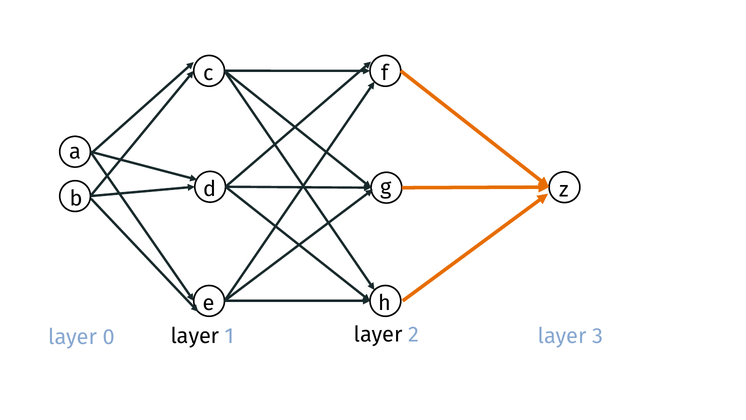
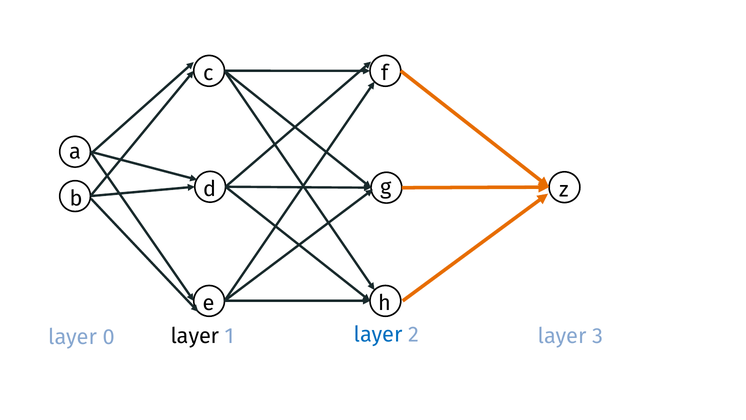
layer at (378, 334) colour: black -> blue
